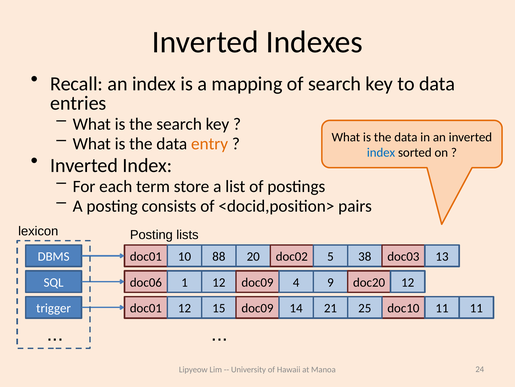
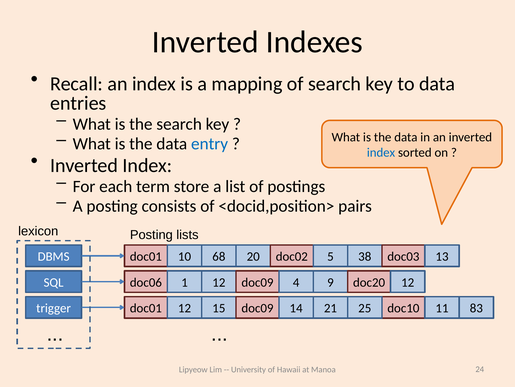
entry colour: orange -> blue
88: 88 -> 68
25 11: 11 -> 83
